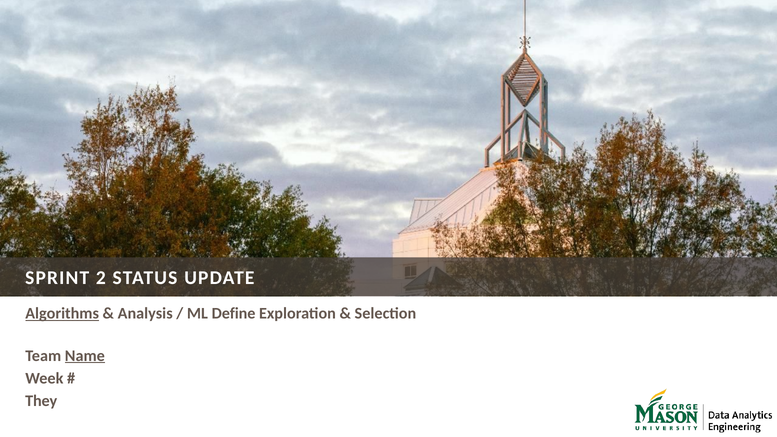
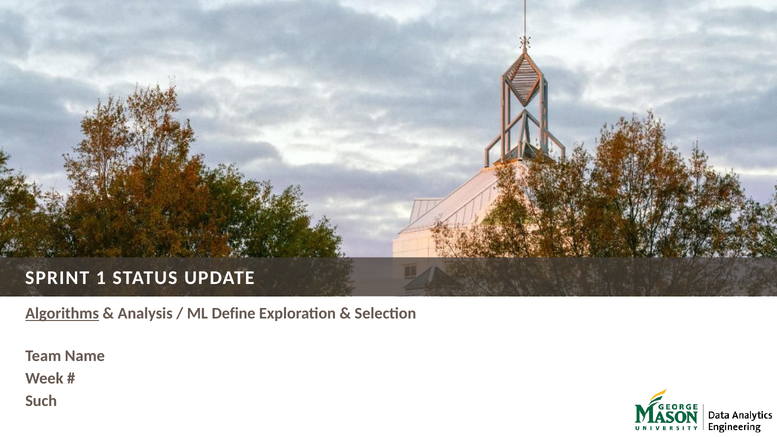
2: 2 -> 1
Name underline: present -> none
They: They -> Such
